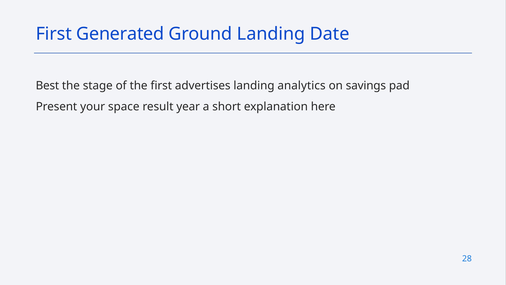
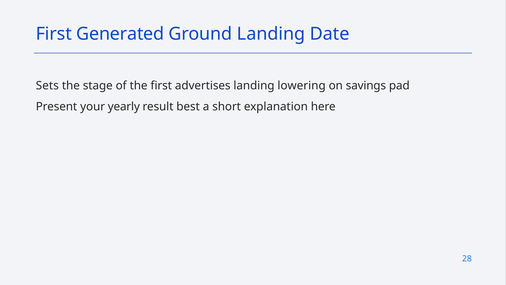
Best: Best -> Sets
analytics: analytics -> lowering
space: space -> yearly
year: year -> best
